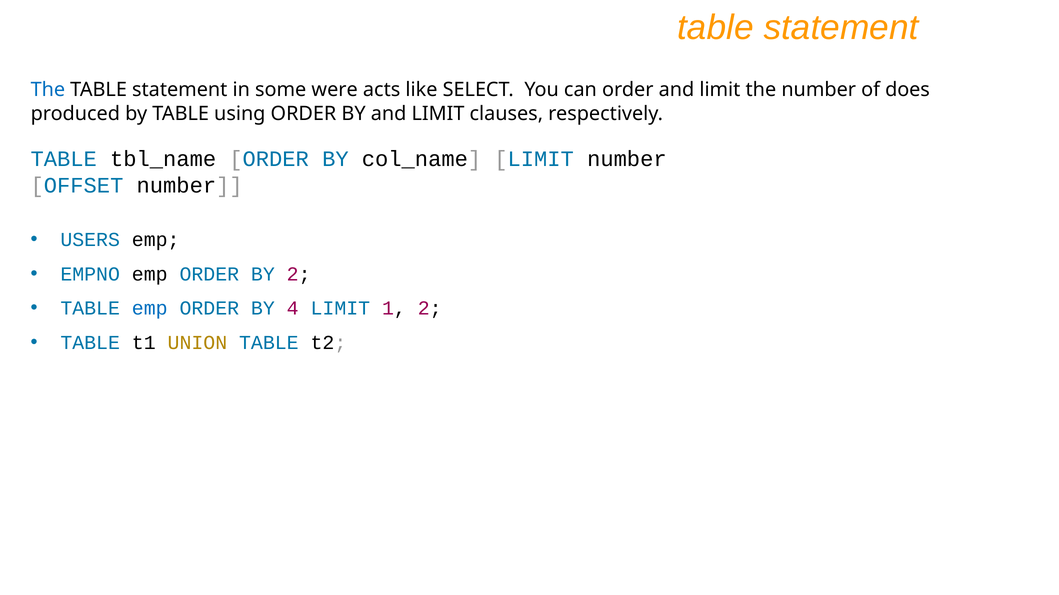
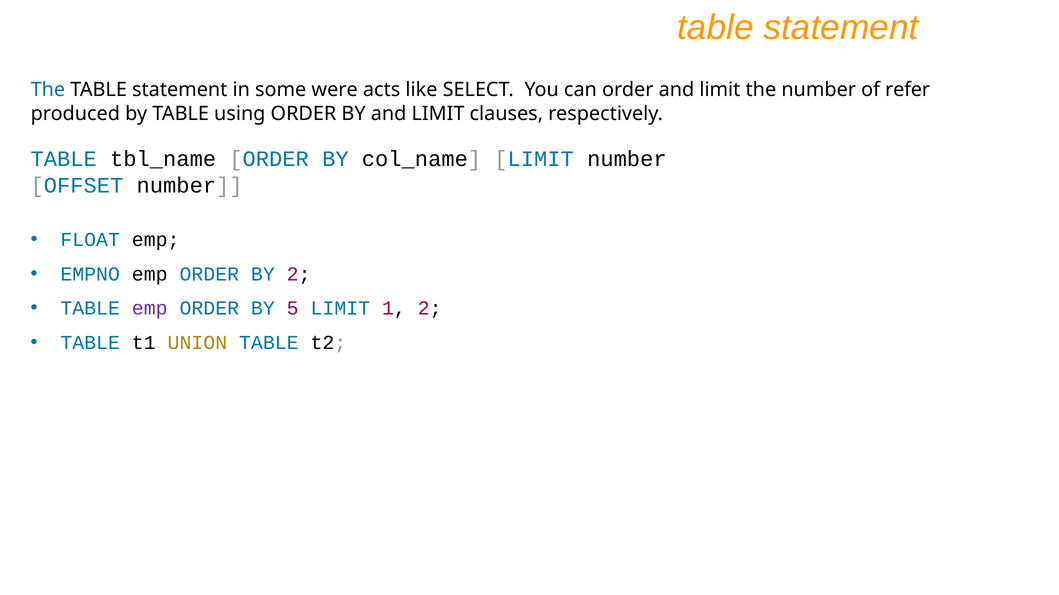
does: does -> refer
USERS: USERS -> FLOAT
emp at (150, 309) colour: blue -> purple
4: 4 -> 5
